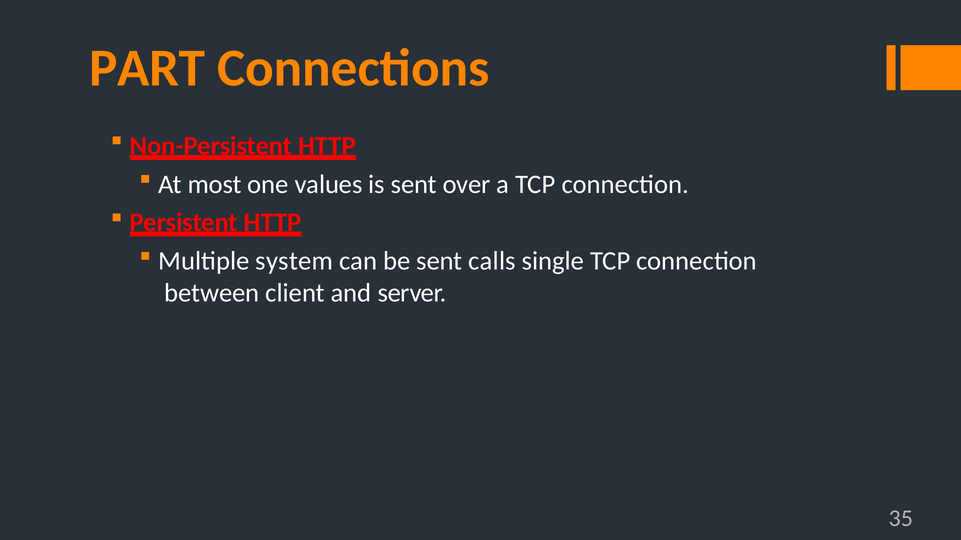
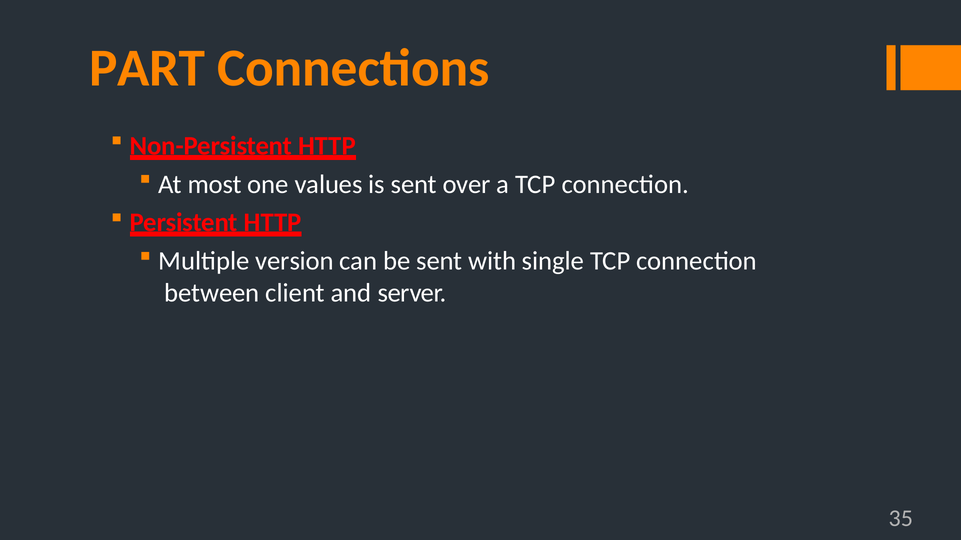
system: system -> version
calls: calls -> with
